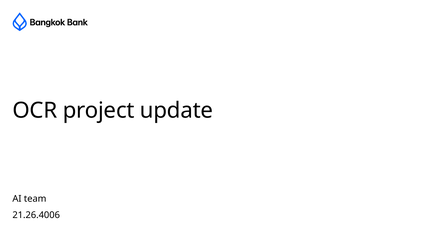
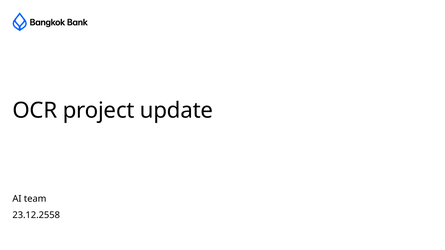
21.26.4006: 21.26.4006 -> 23.12.2558
